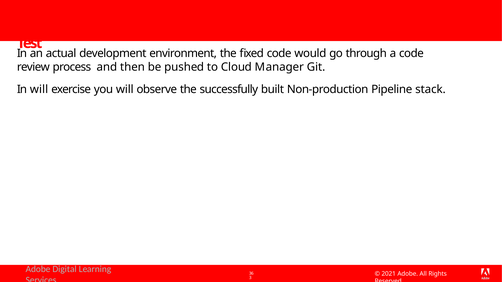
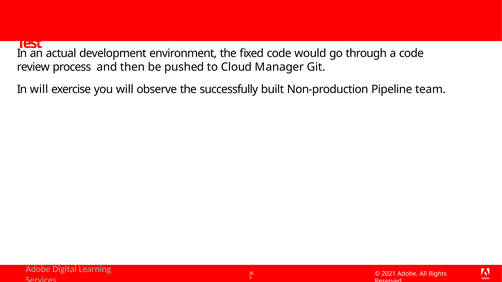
stack: stack -> team
